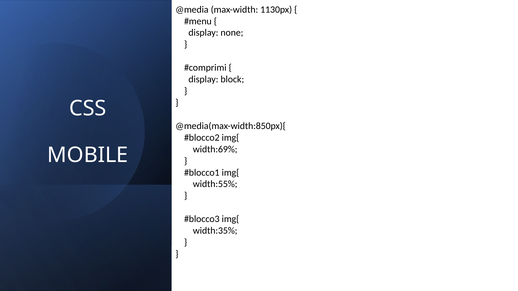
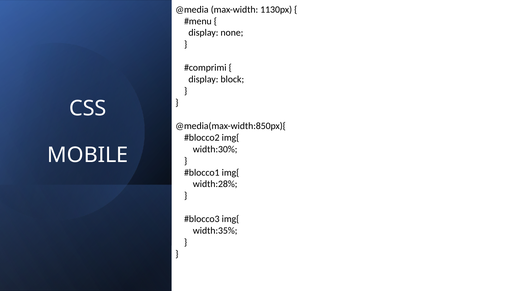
width:69%: width:69% -> width:30%
width:55%: width:55% -> width:28%
